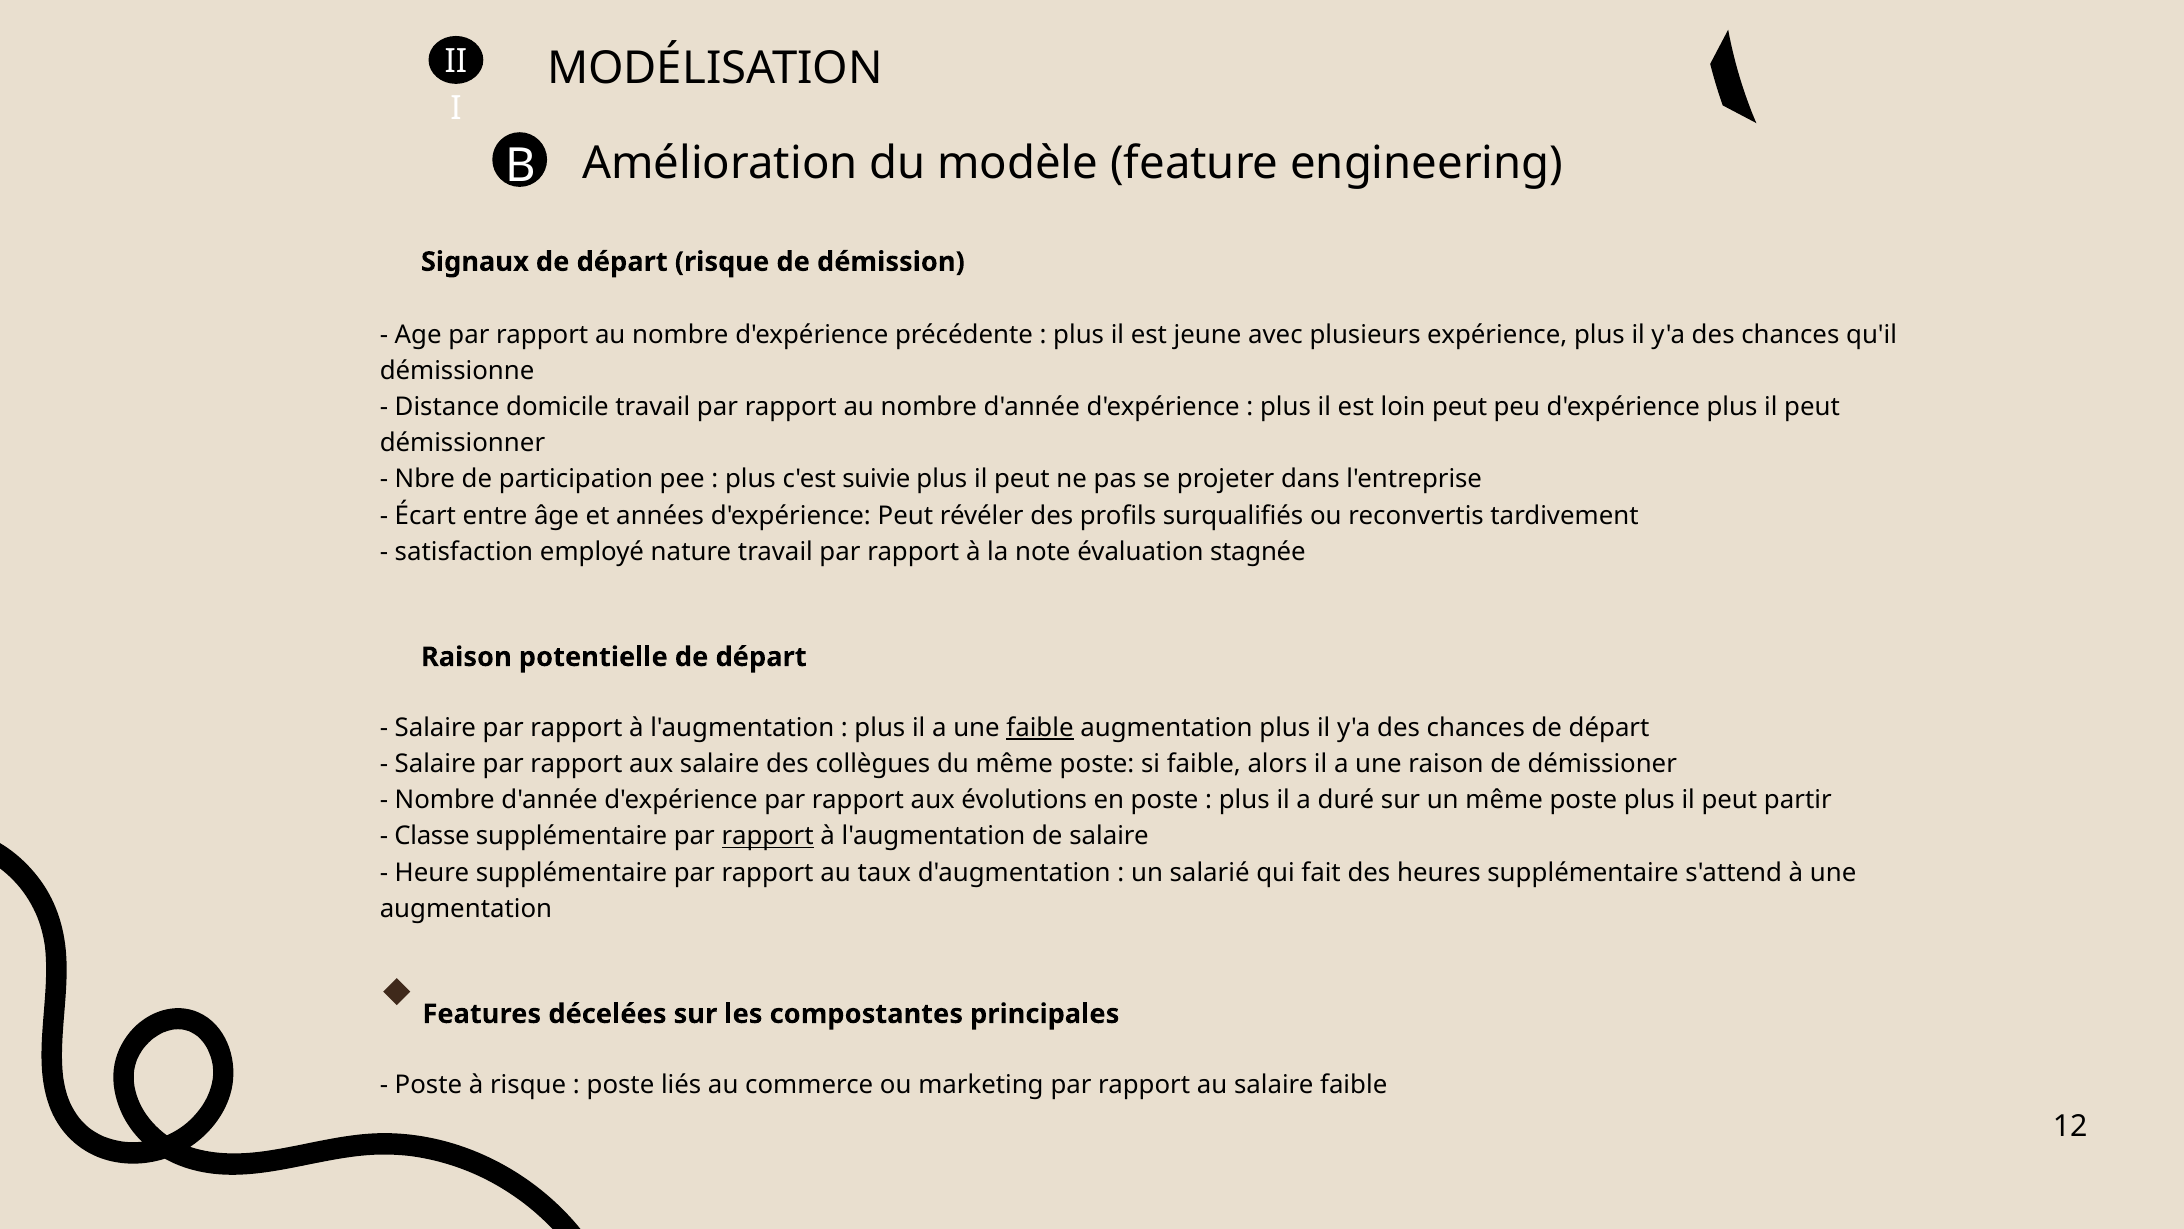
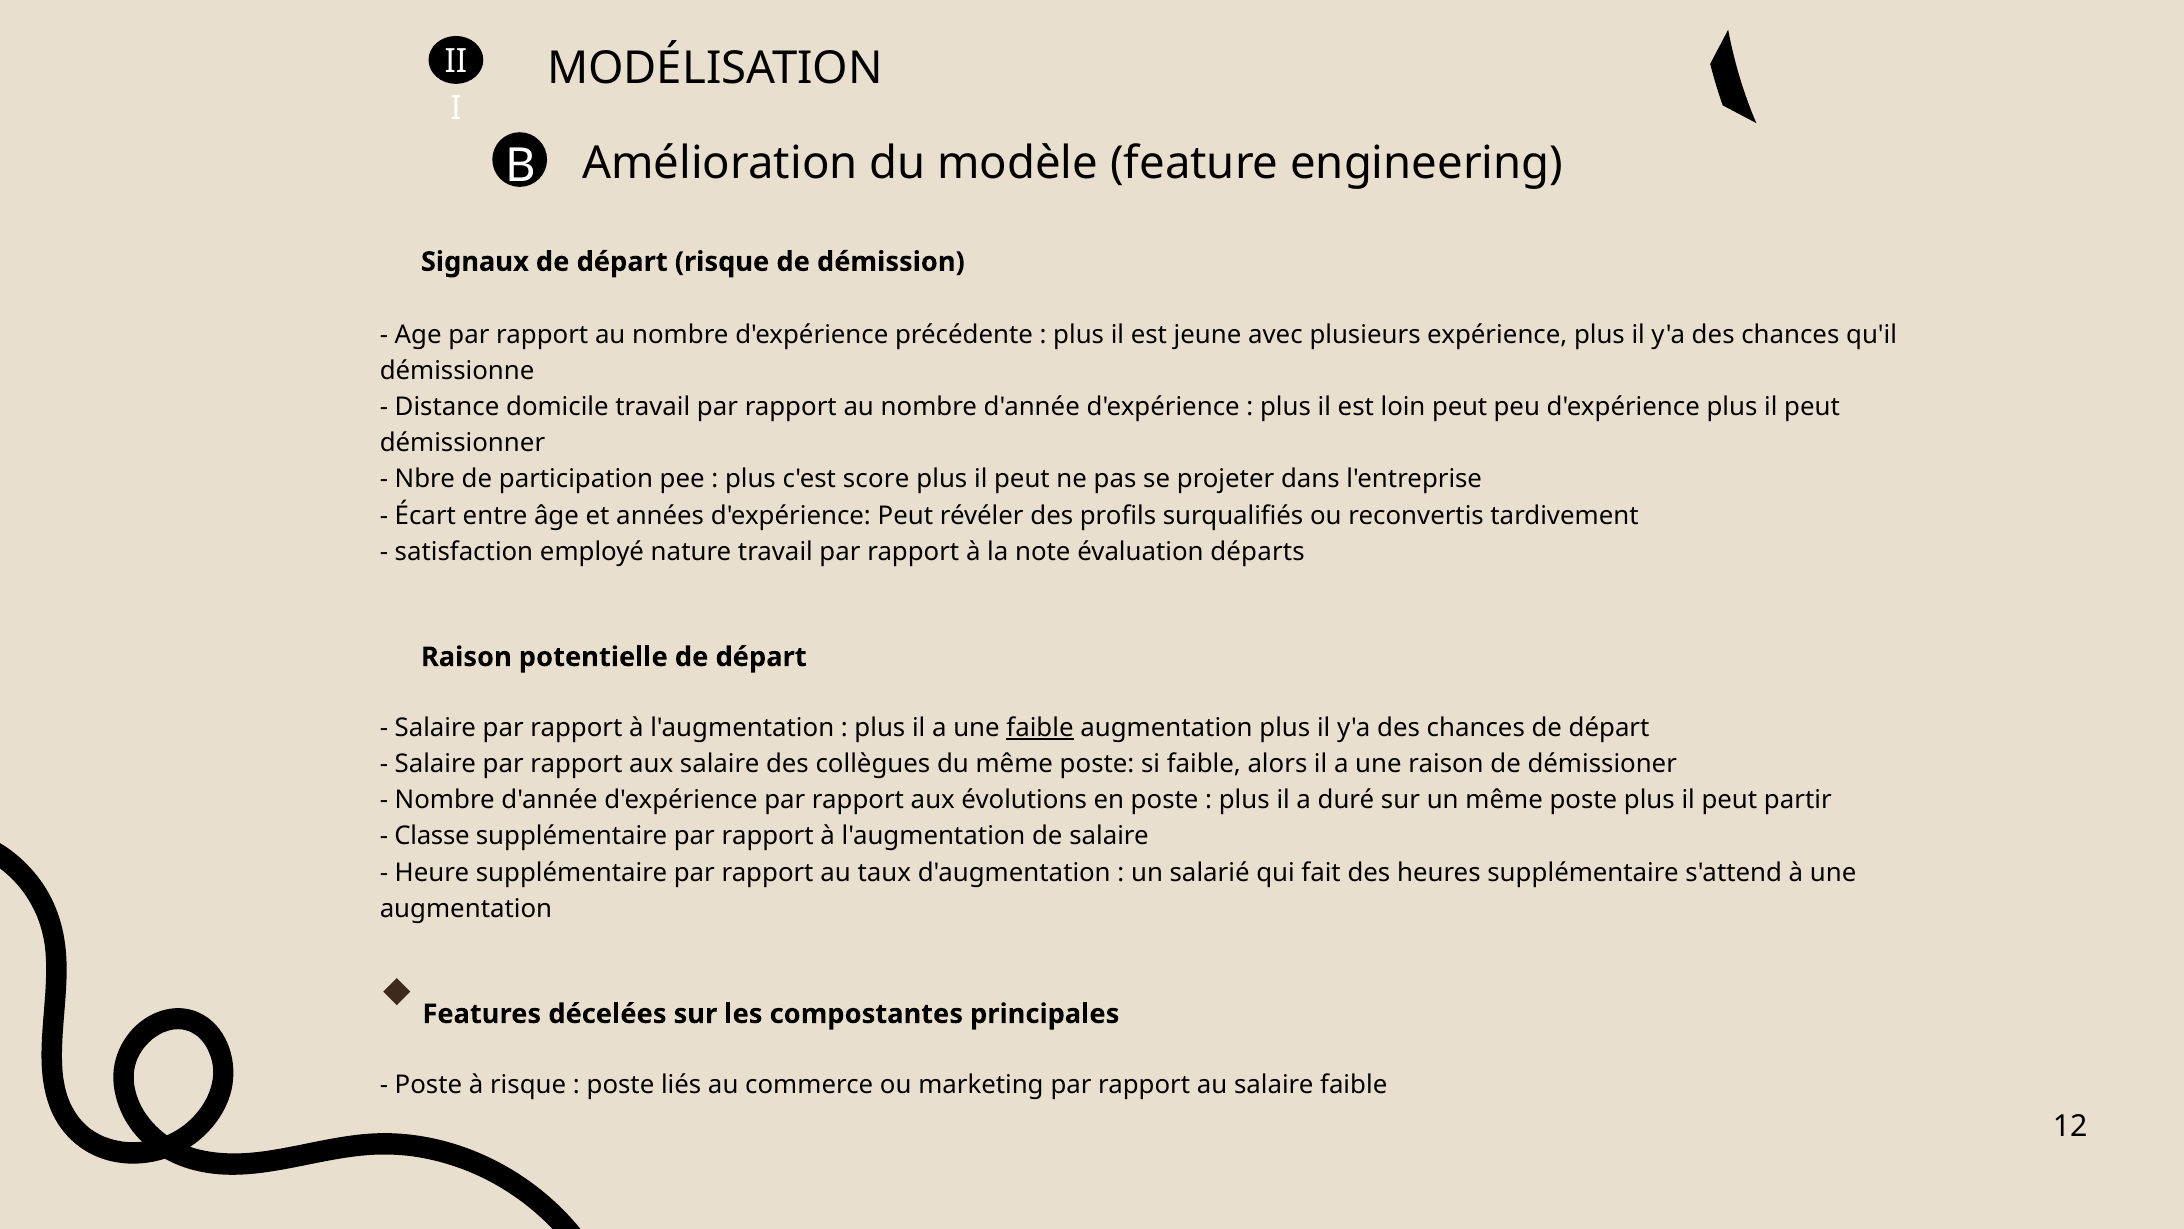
suivie: suivie -> score
stagnée: stagnée -> départs
rapport at (768, 836) underline: present -> none
